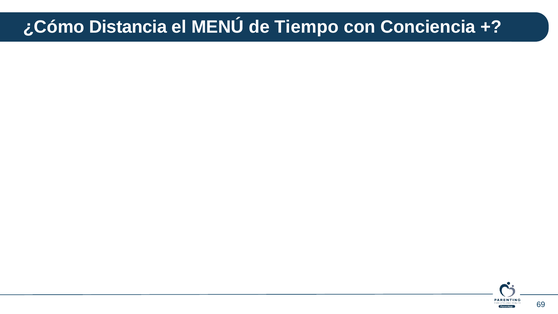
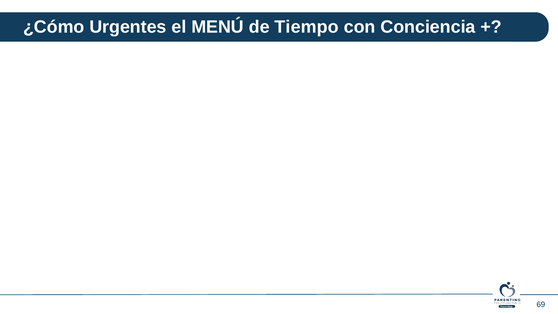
Distancia: Distancia -> Urgentes
